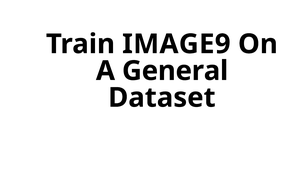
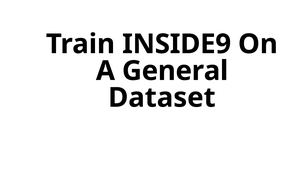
IMAGE9: IMAGE9 -> INSIDE9
